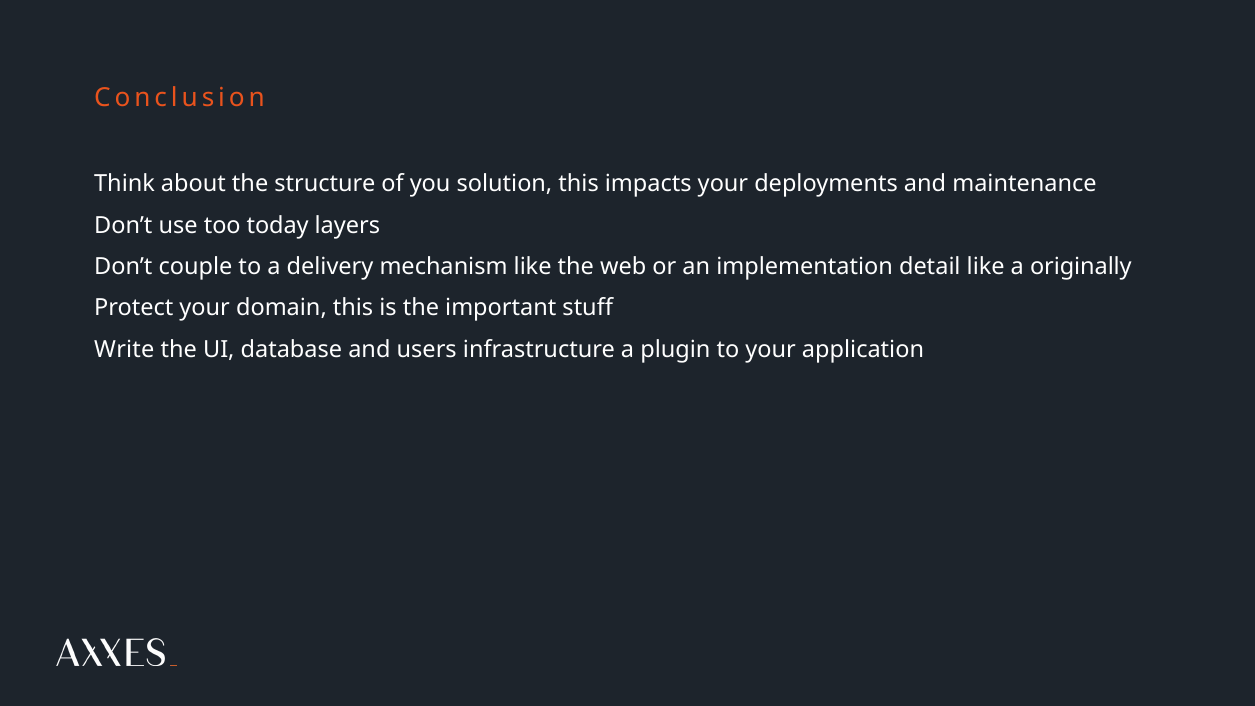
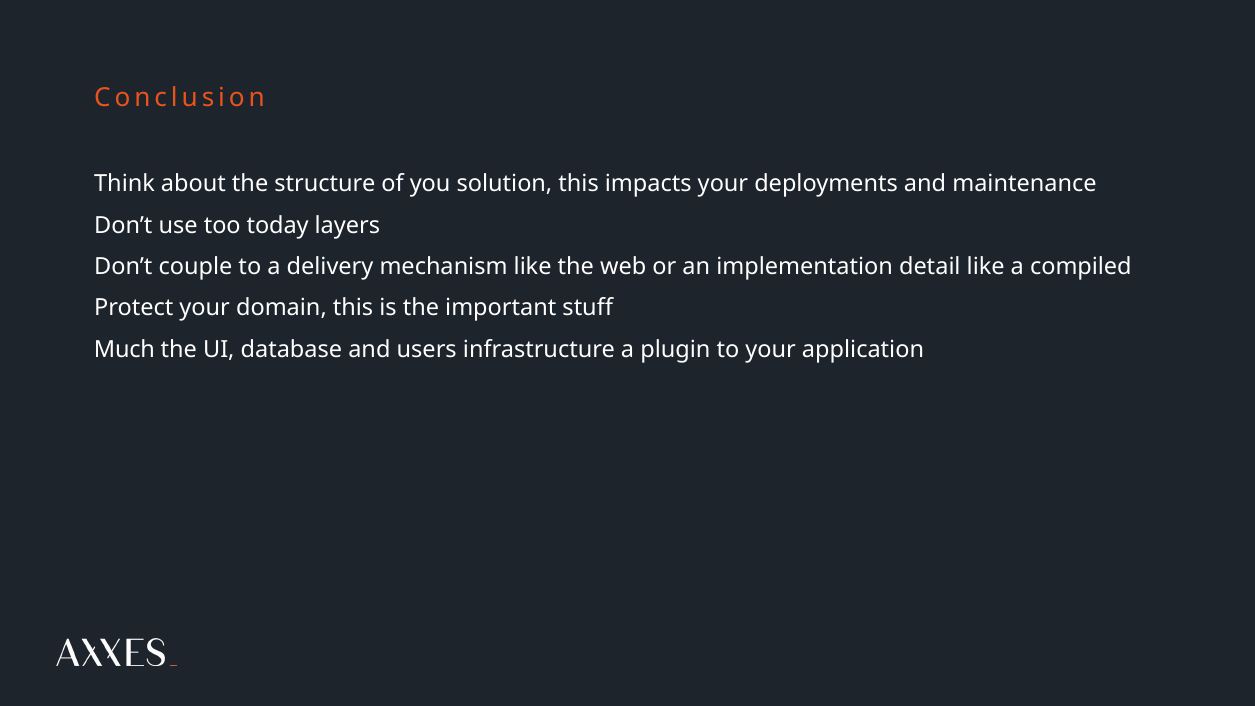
originally: originally -> compiled
Write: Write -> Much
